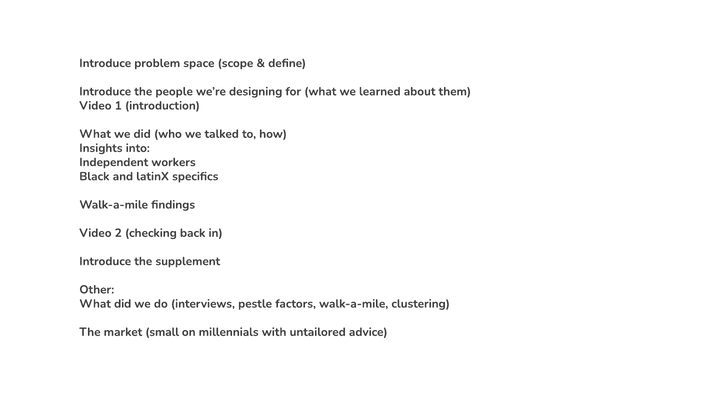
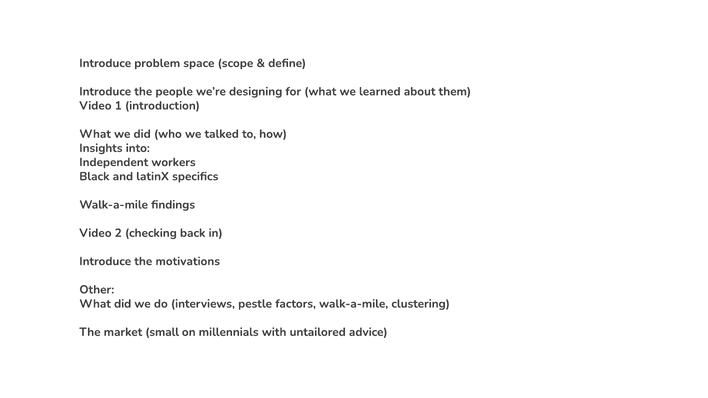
supplement: supplement -> motivations
